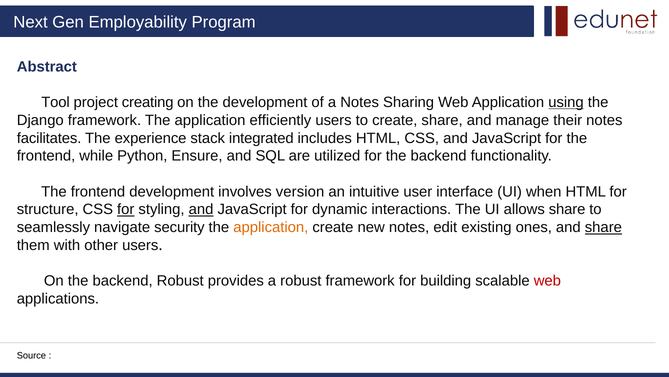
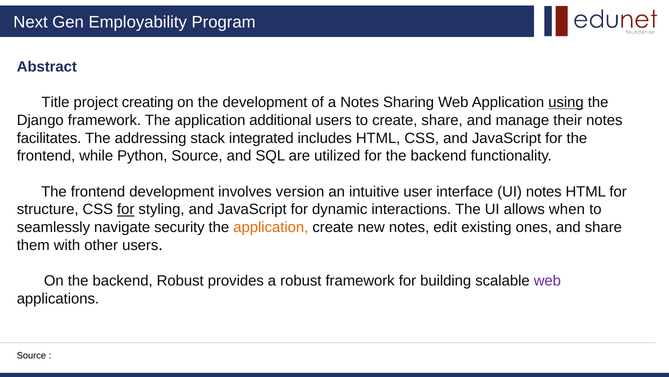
Tool: Tool -> Title
efficiently: efficiently -> additional
experience: experience -> addressing
Python Ensure: Ensure -> Source
UI when: when -> notes
and at (201, 209) underline: present -> none
allows share: share -> when
share at (603, 227) underline: present -> none
web at (547, 281) colour: red -> purple
